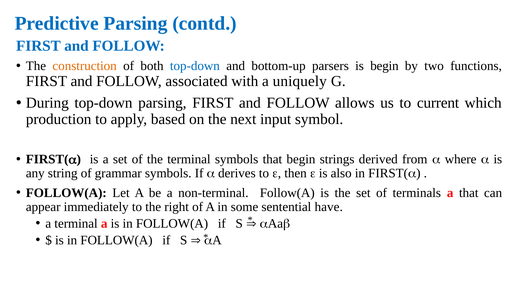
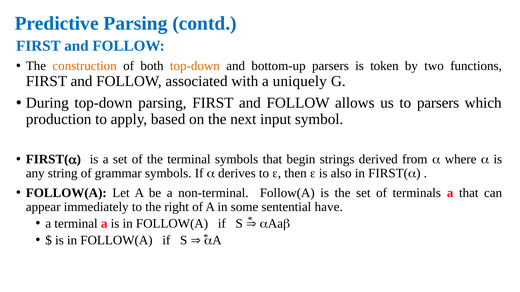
top-down at (195, 66) colour: blue -> orange
is begin: begin -> token
to current: current -> parsers
